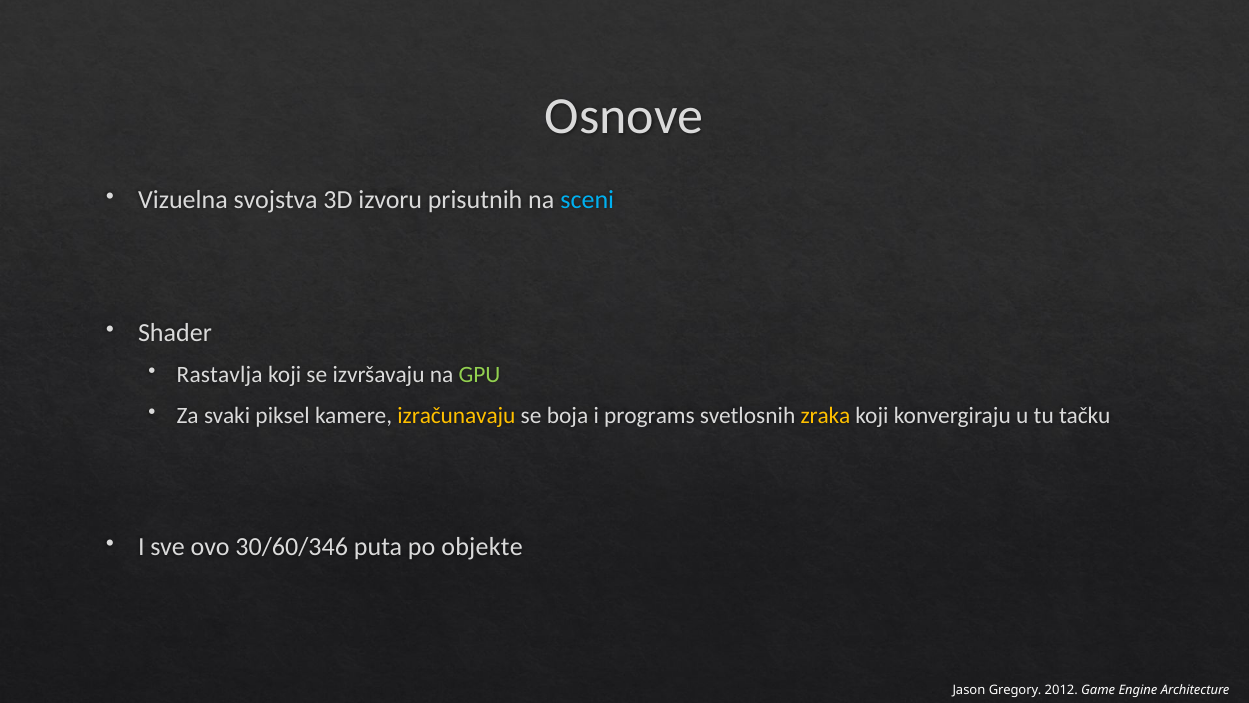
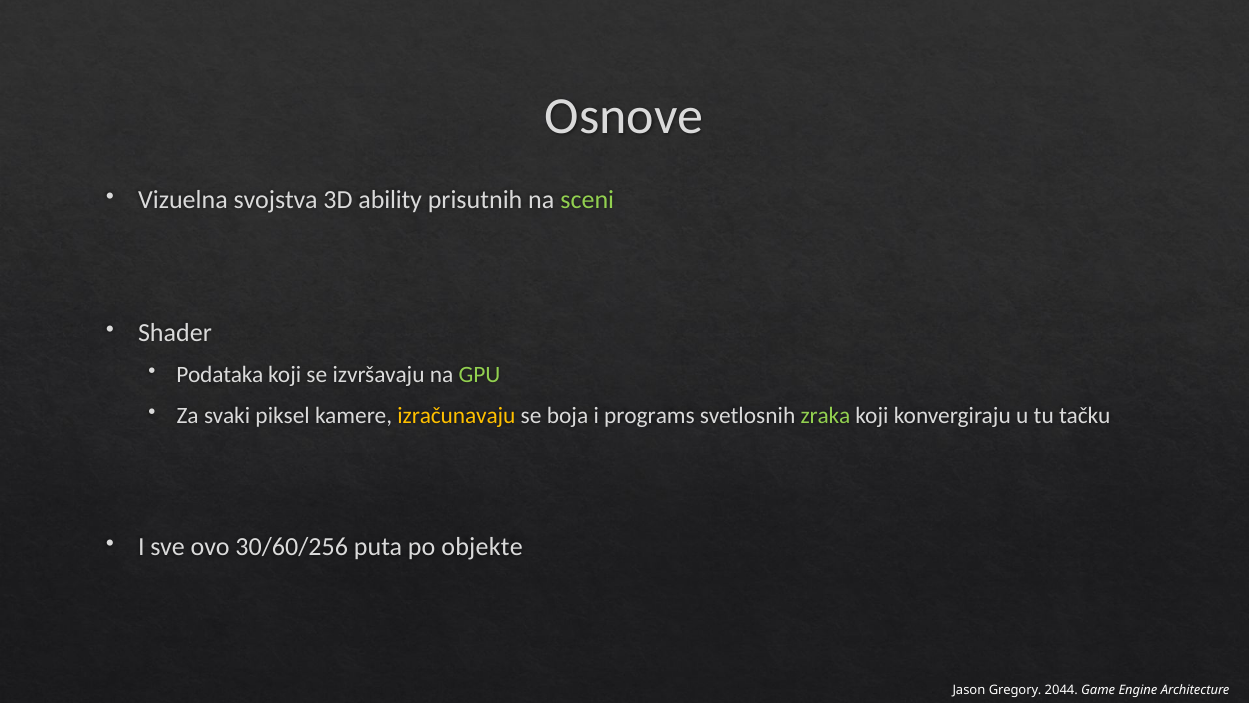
izvoru: izvoru -> ability
sceni colour: light blue -> light green
Rastavlja: Rastavlja -> Podataka
zraka colour: yellow -> light green
30/60/346: 30/60/346 -> 30/60/256
2012: 2012 -> 2044
